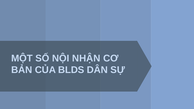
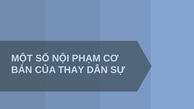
NHẬN: NHẬN -> PHẠM
BLDS: BLDS -> THAY
